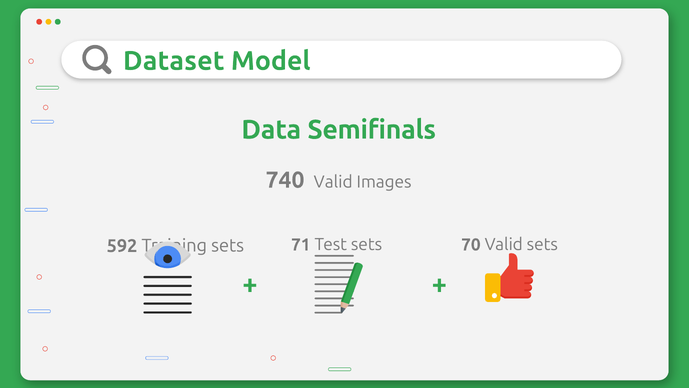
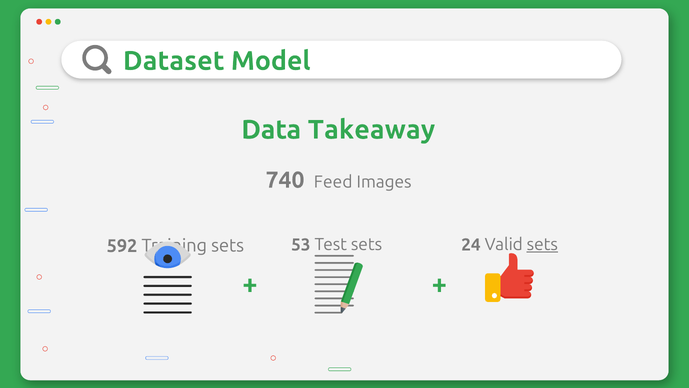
Semifinals: Semifinals -> Takeaway
740 Valid: Valid -> Feed
71: 71 -> 53
70: 70 -> 24
sets at (542, 244) underline: none -> present
